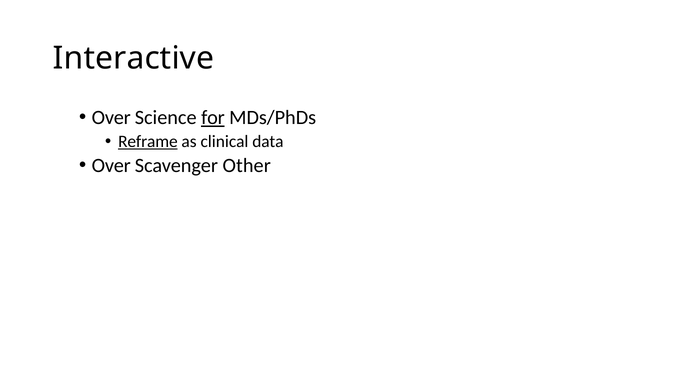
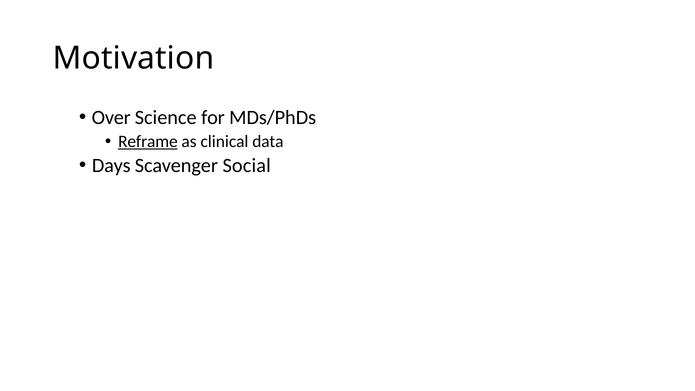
Interactive: Interactive -> Motivation
for underline: present -> none
Over at (111, 165): Over -> Days
Other: Other -> Social
